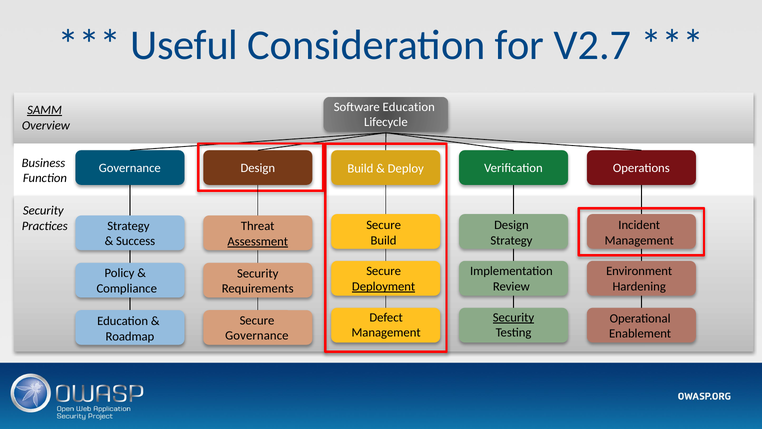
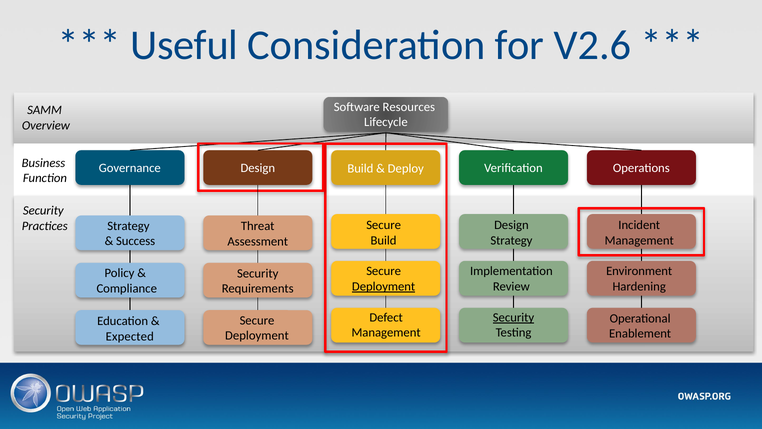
V2.7: V2.7 -> V2.6
Software Education: Education -> Resources
SAMM underline: present -> none
Assessment underline: present -> none
Governance at (257, 335): Governance -> Deployment
Roadmap: Roadmap -> Expected
